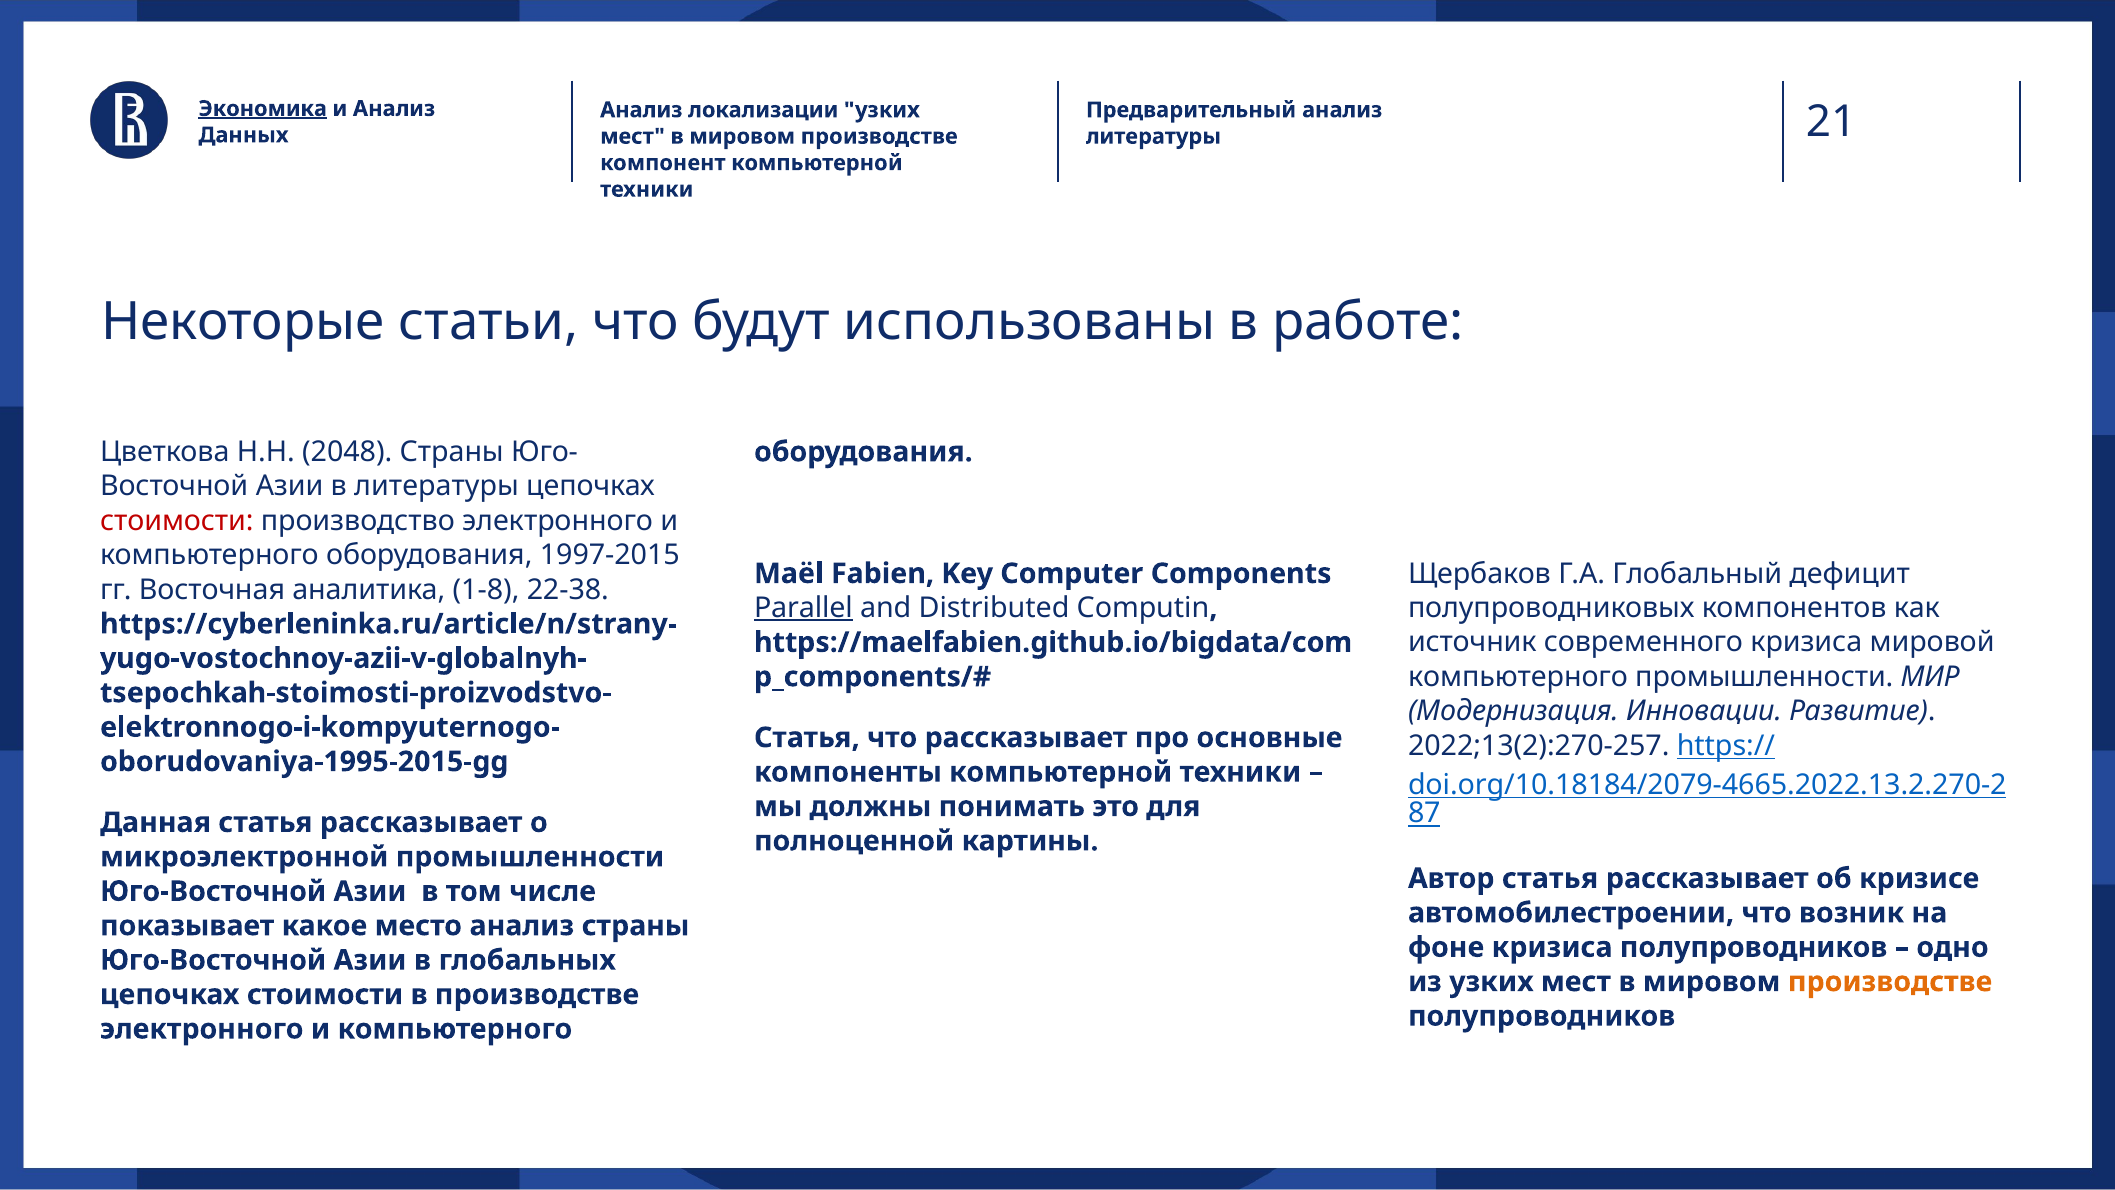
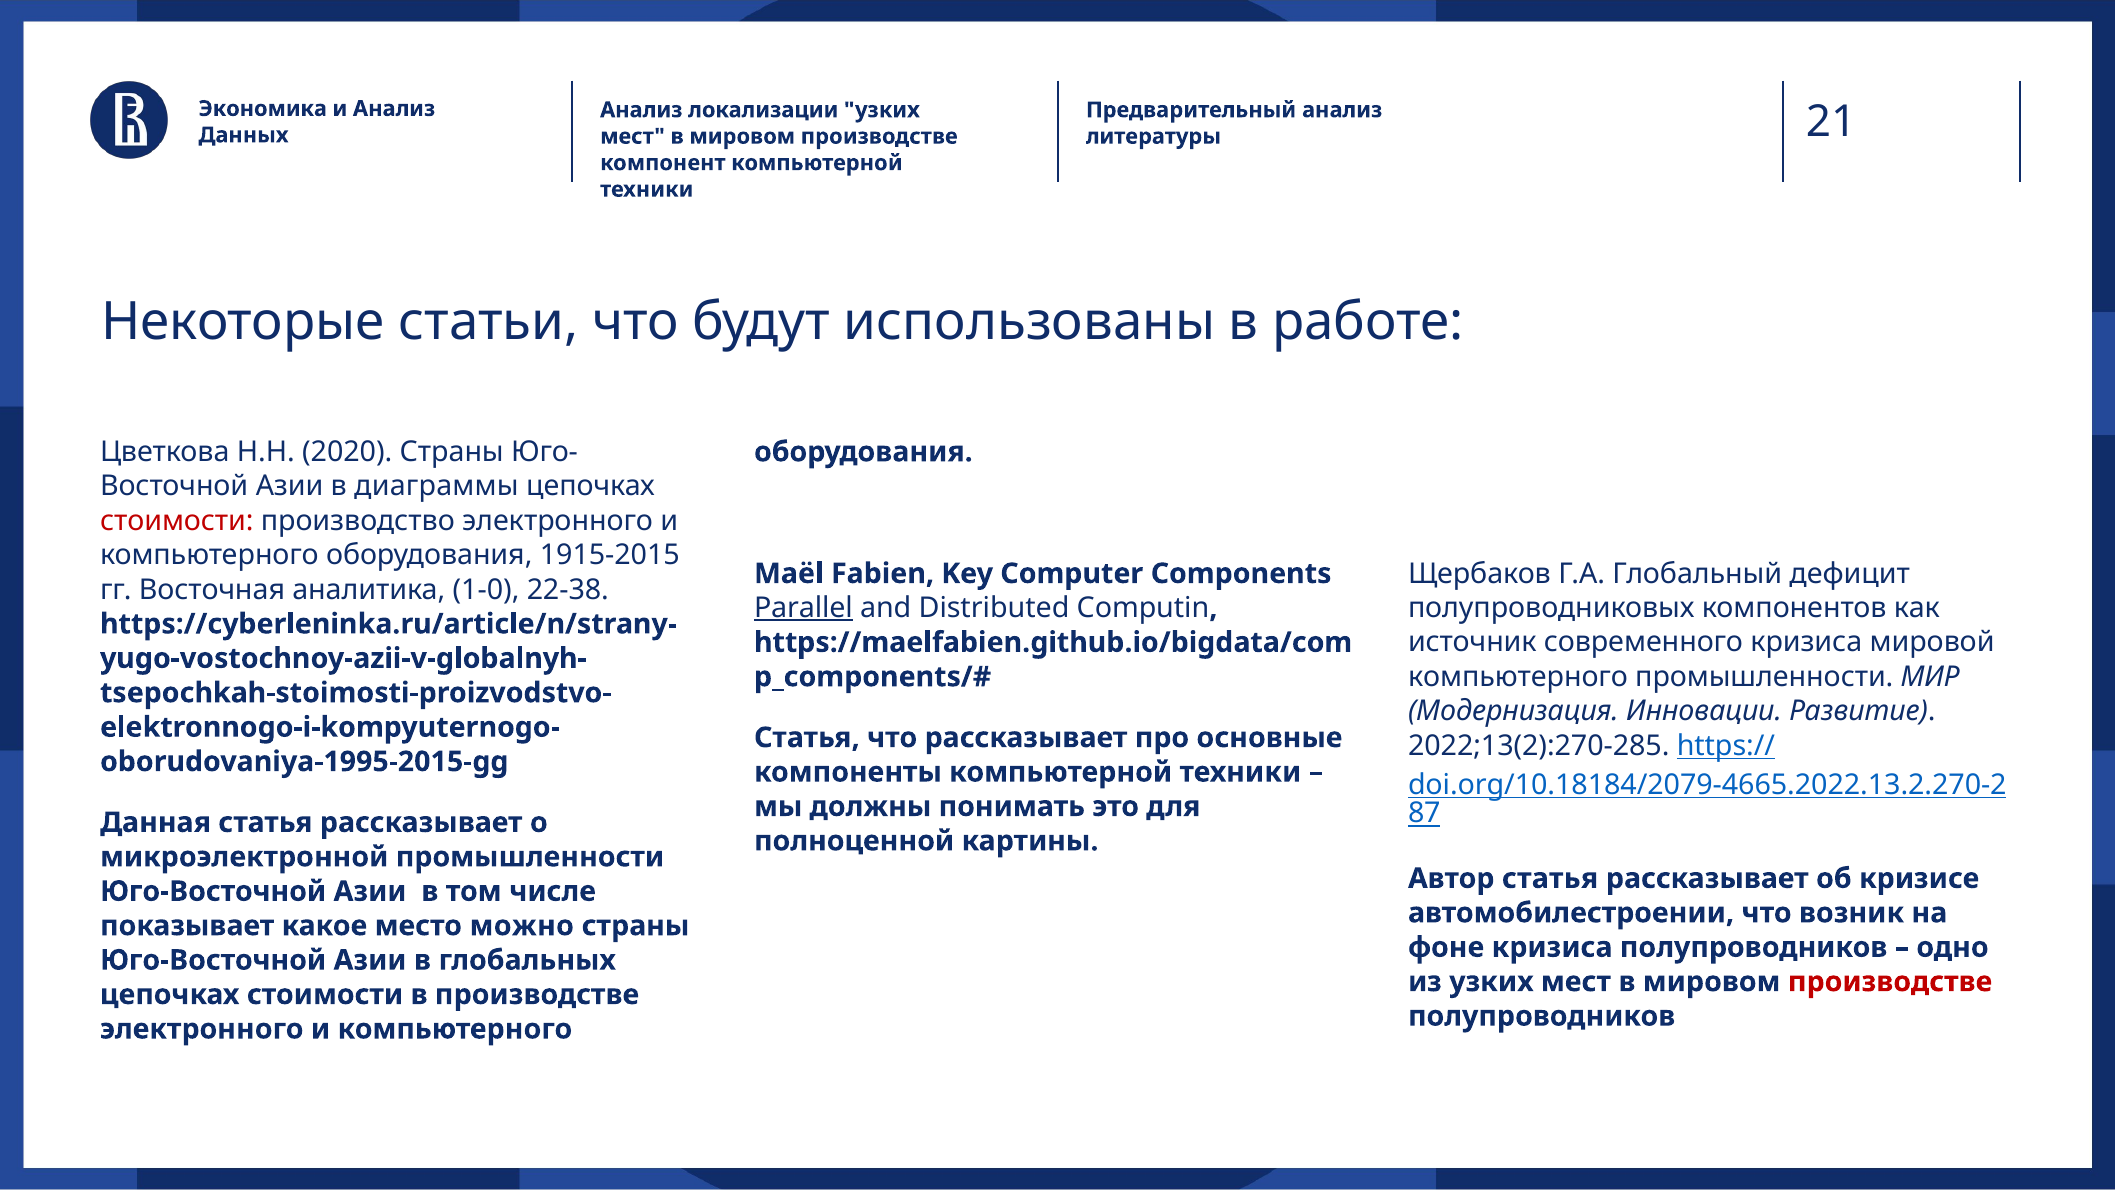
Экономика underline: present -> none
2048: 2048 -> 2020
в литературы: литературы -> диаграммы
1997-2015: 1997-2015 -> 1915-2015
1-8: 1-8 -> 1-0
2022;13(2):270-257: 2022;13(2):270-257 -> 2022;13(2):270-285
место анализ: анализ -> можно
производстве at (1890, 982) colour: orange -> red
